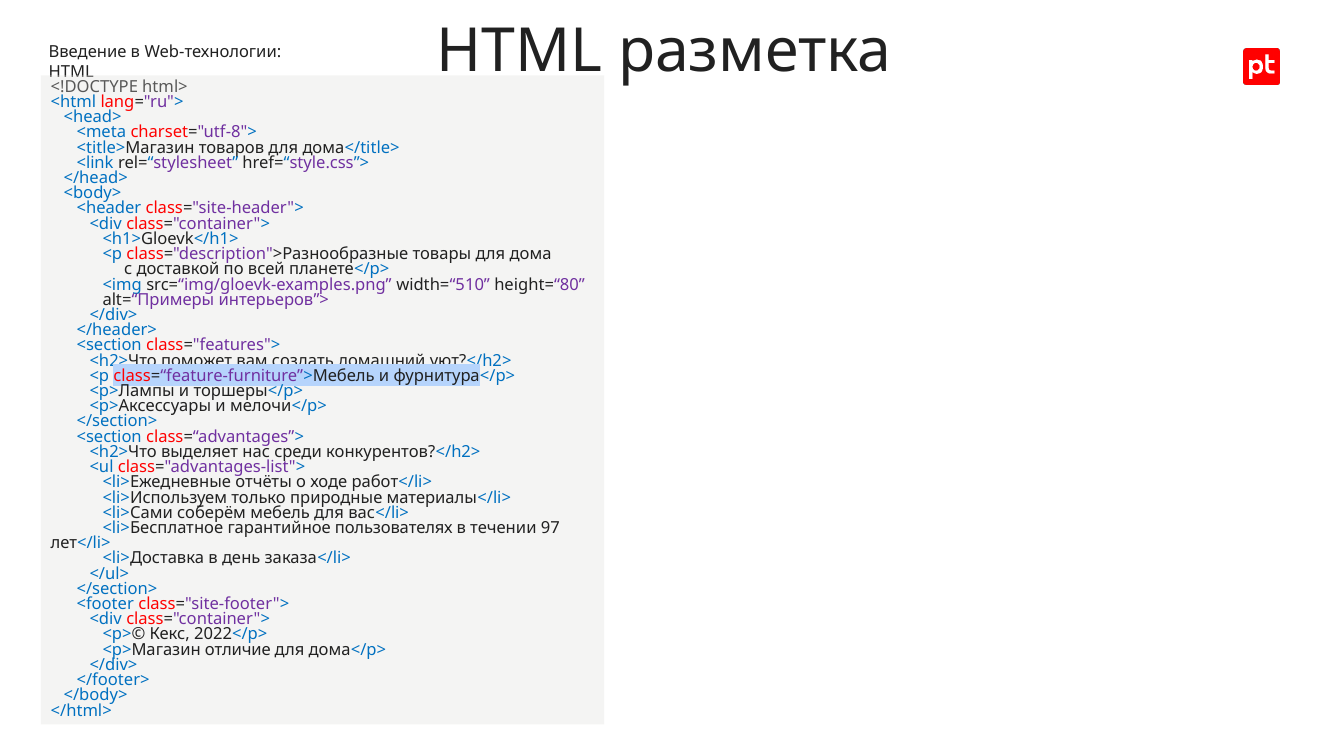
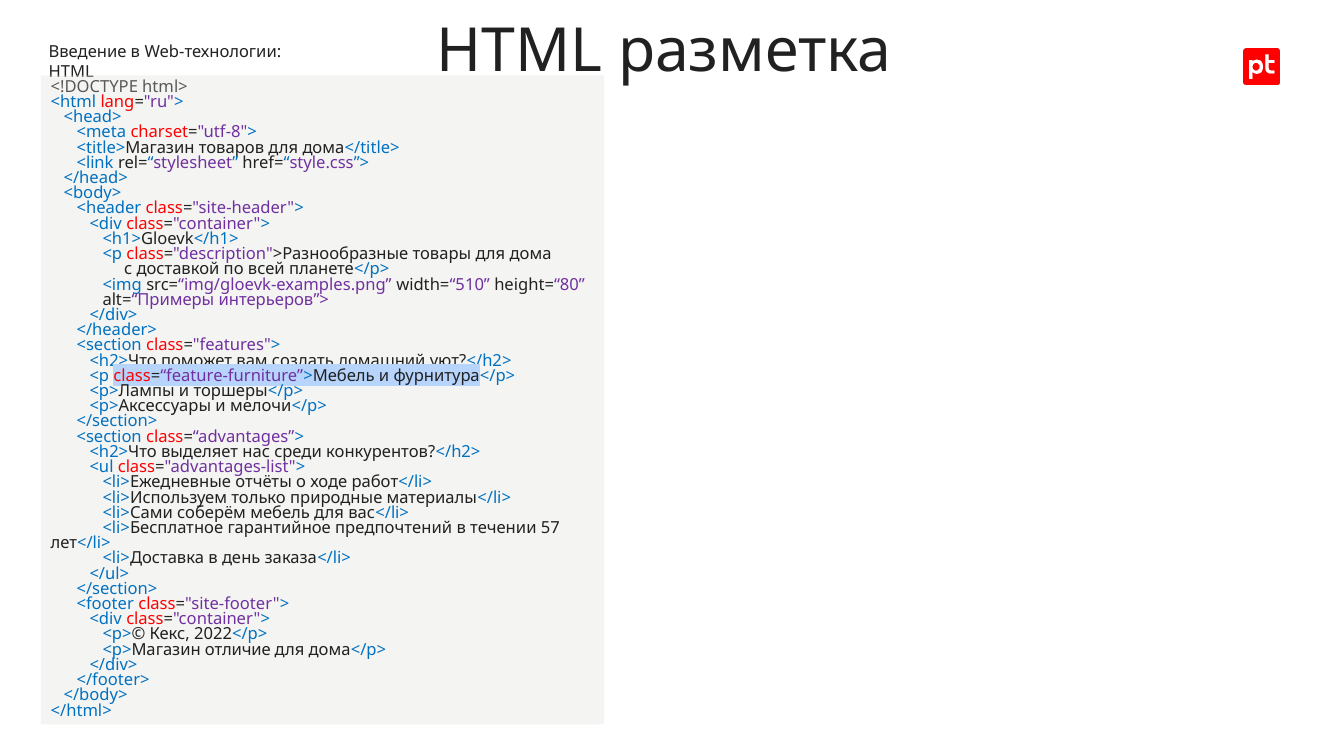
пользователях: пользователях -> предпочтений
97: 97 -> 57
